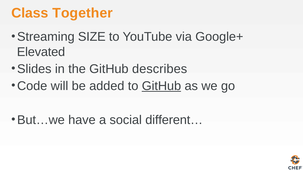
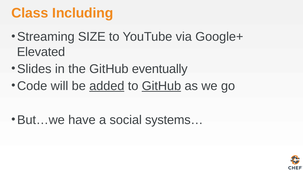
Together: Together -> Including
describes: describes -> eventually
added underline: none -> present
different…: different… -> systems…
